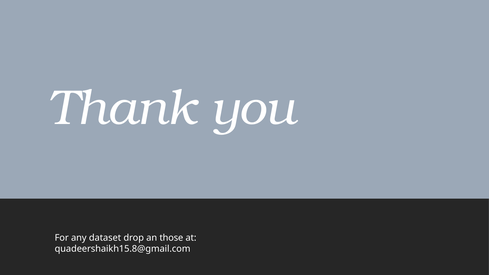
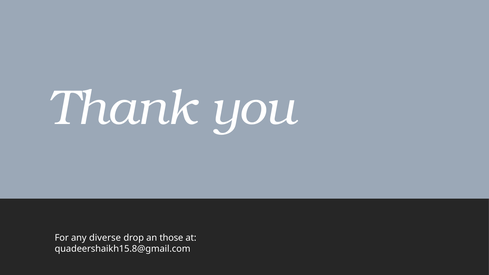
dataset: dataset -> diverse
